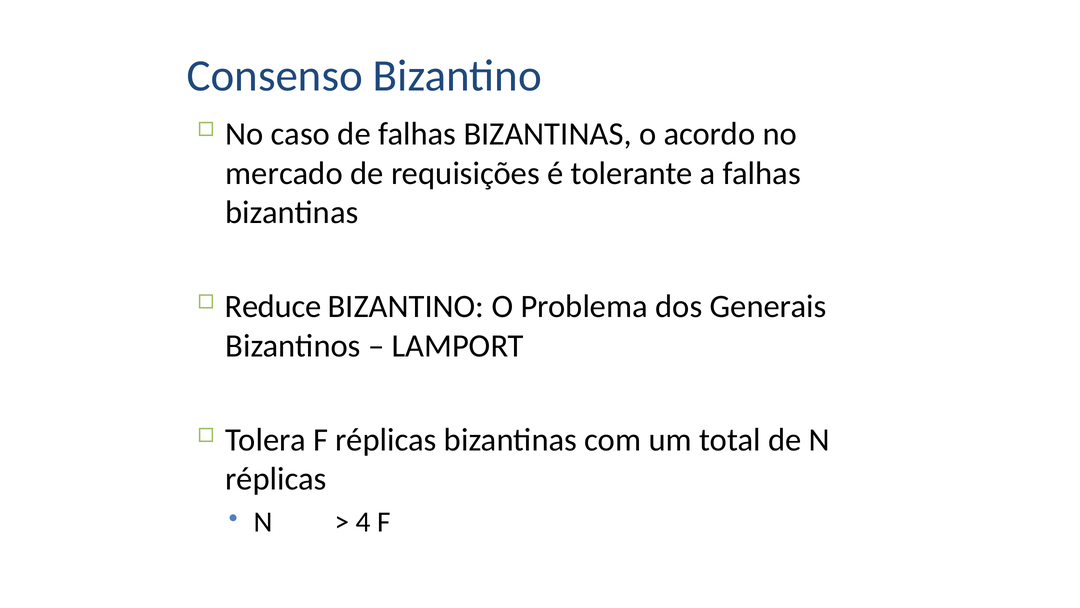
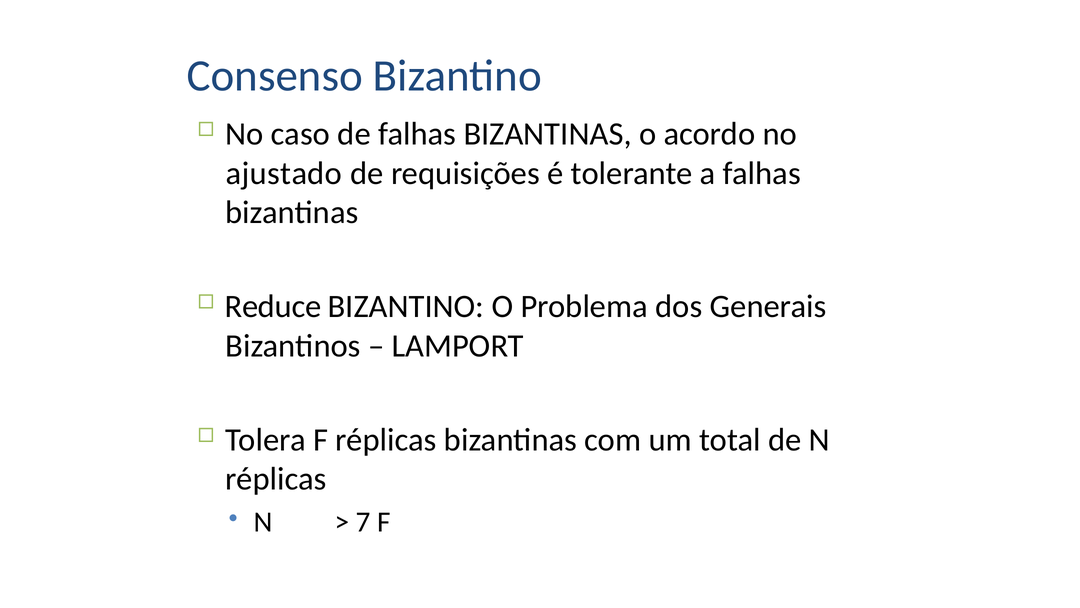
mercado: mercado -> ajustado
4: 4 -> 7
